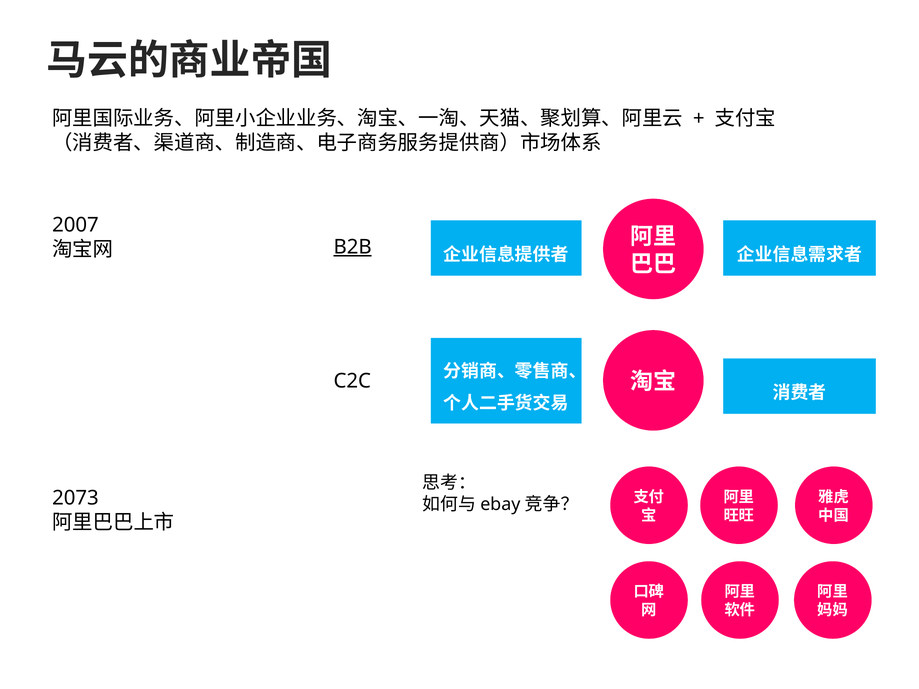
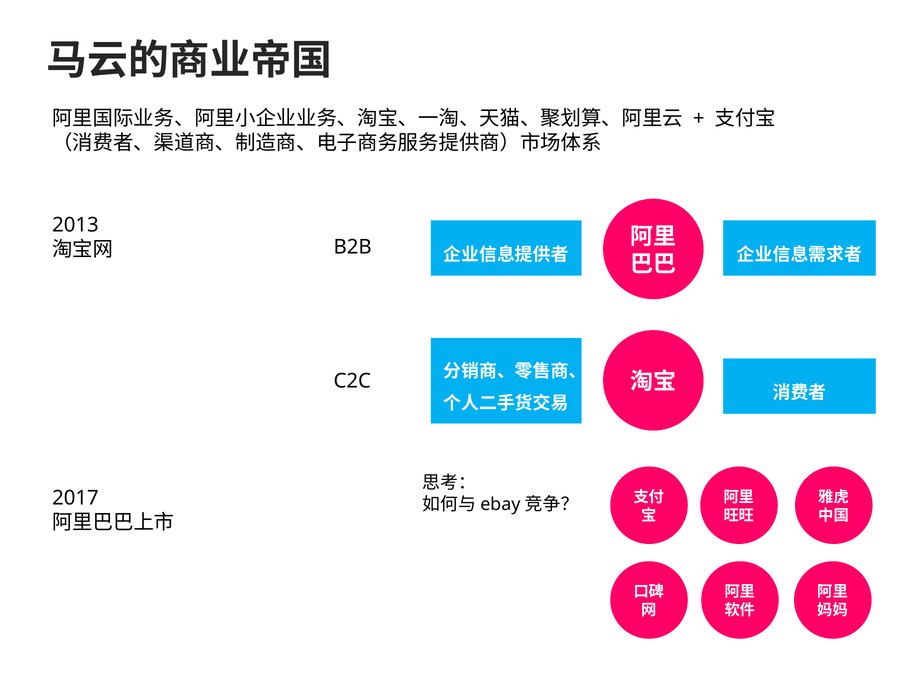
2007: 2007 -> 2013
B2B underline: present -> none
2073: 2073 -> 2017
